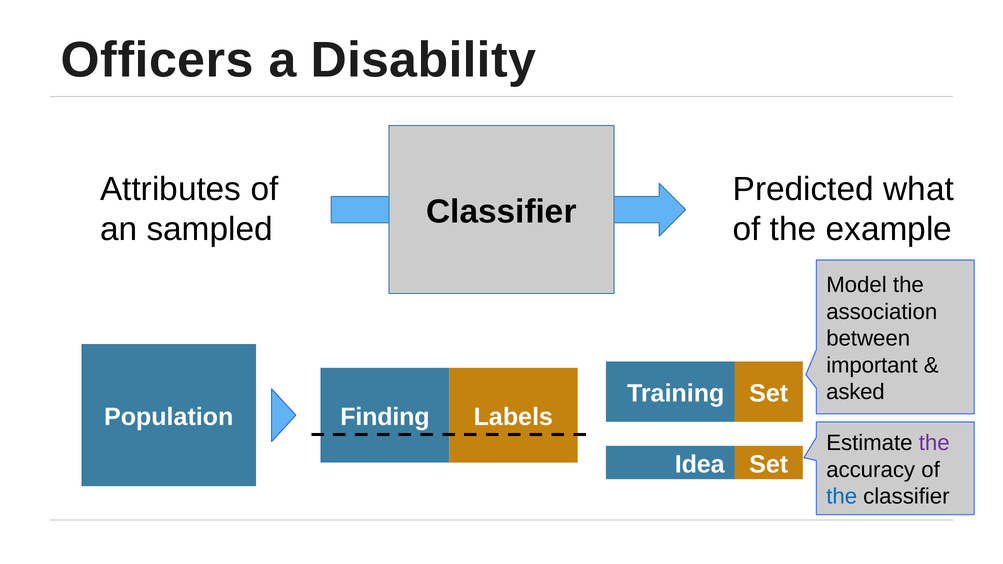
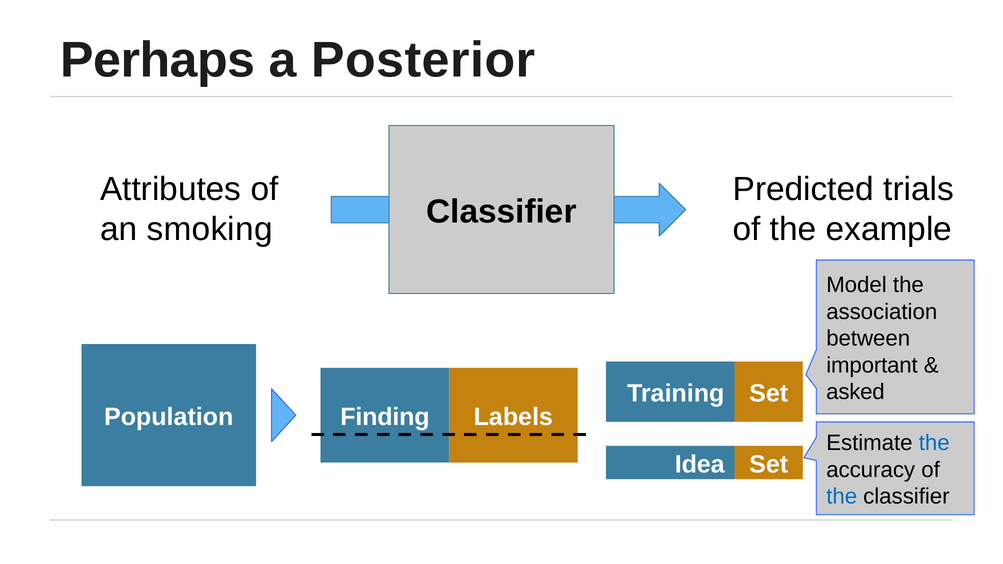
Officers: Officers -> Perhaps
Disability: Disability -> Posterior
what: what -> trials
sampled: sampled -> smoking
the at (934, 443) colour: purple -> blue
